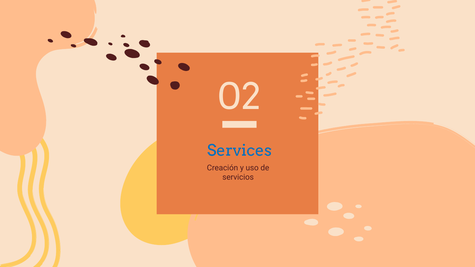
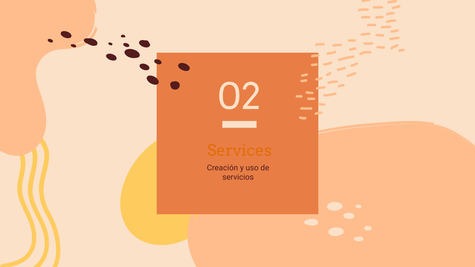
Services colour: blue -> orange
